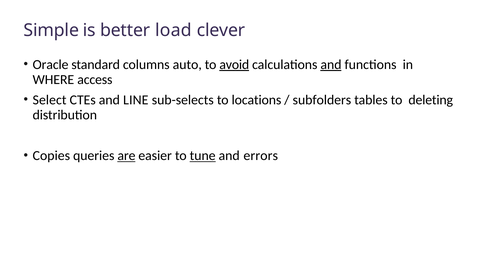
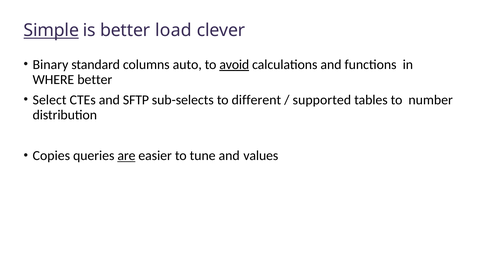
Simple underline: none -> present
Oracle: Oracle -> Binary
and at (331, 65) underline: present -> none
WHERE access: access -> better
LINE: LINE -> SFTP
locations: locations -> different
subfolders: subfolders -> supported
deleting: deleting -> number
tune underline: present -> none
errors: errors -> values
